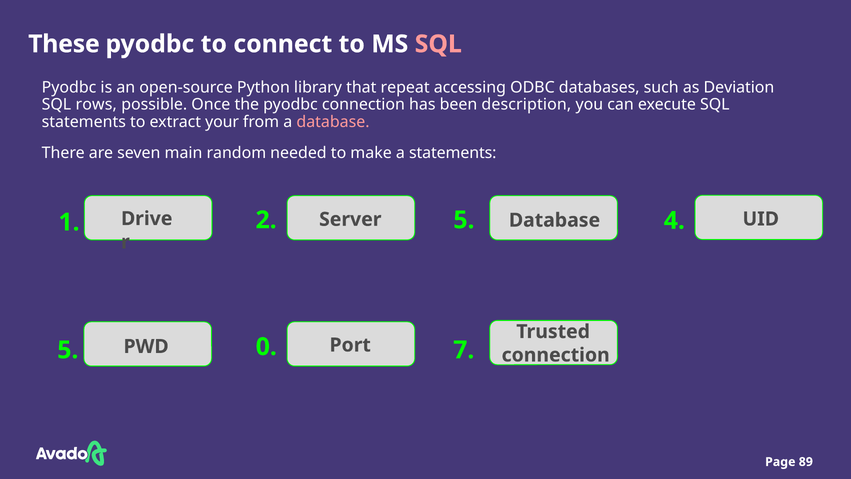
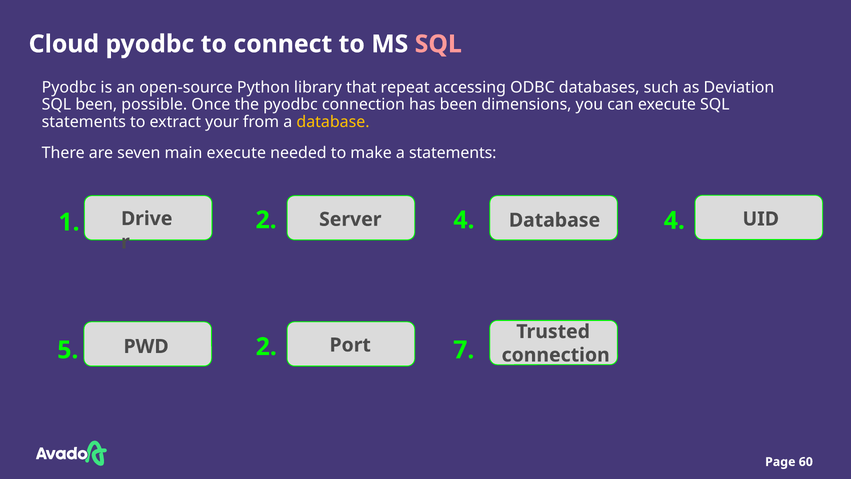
These: These -> Cloud
SQL rows: rows -> been
description: description -> dimensions
database at (333, 122) colour: pink -> yellow
main random: random -> execute
2 5: 5 -> 4
5 0: 0 -> 2
89: 89 -> 60
